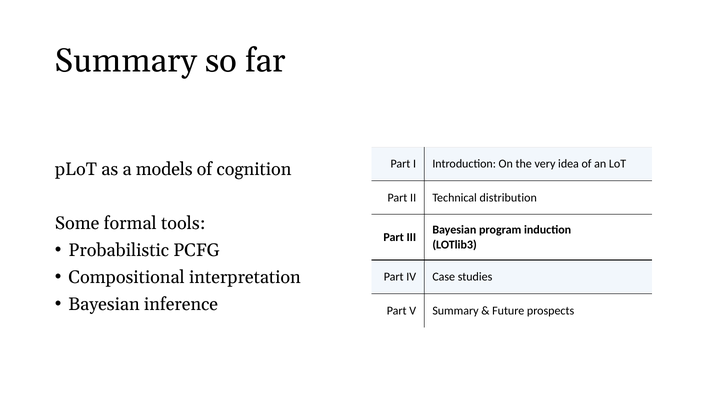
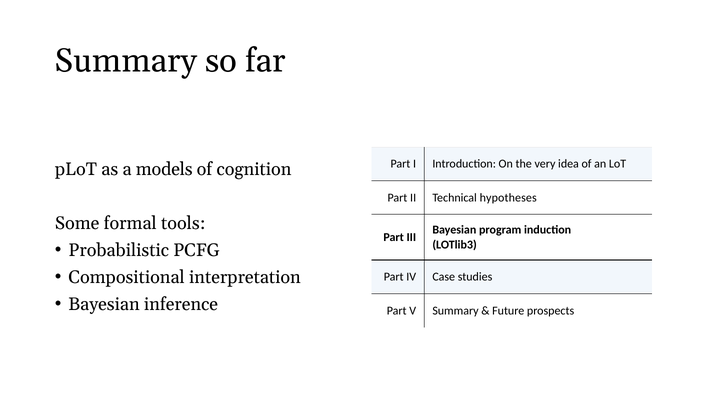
distribution: distribution -> hypotheses
